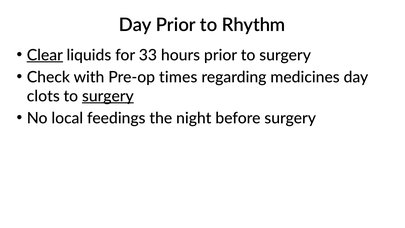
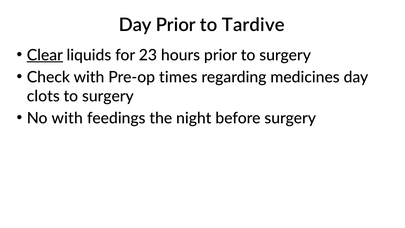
Rhythm: Rhythm -> Tardive
33: 33 -> 23
surgery at (108, 96) underline: present -> none
No local: local -> with
